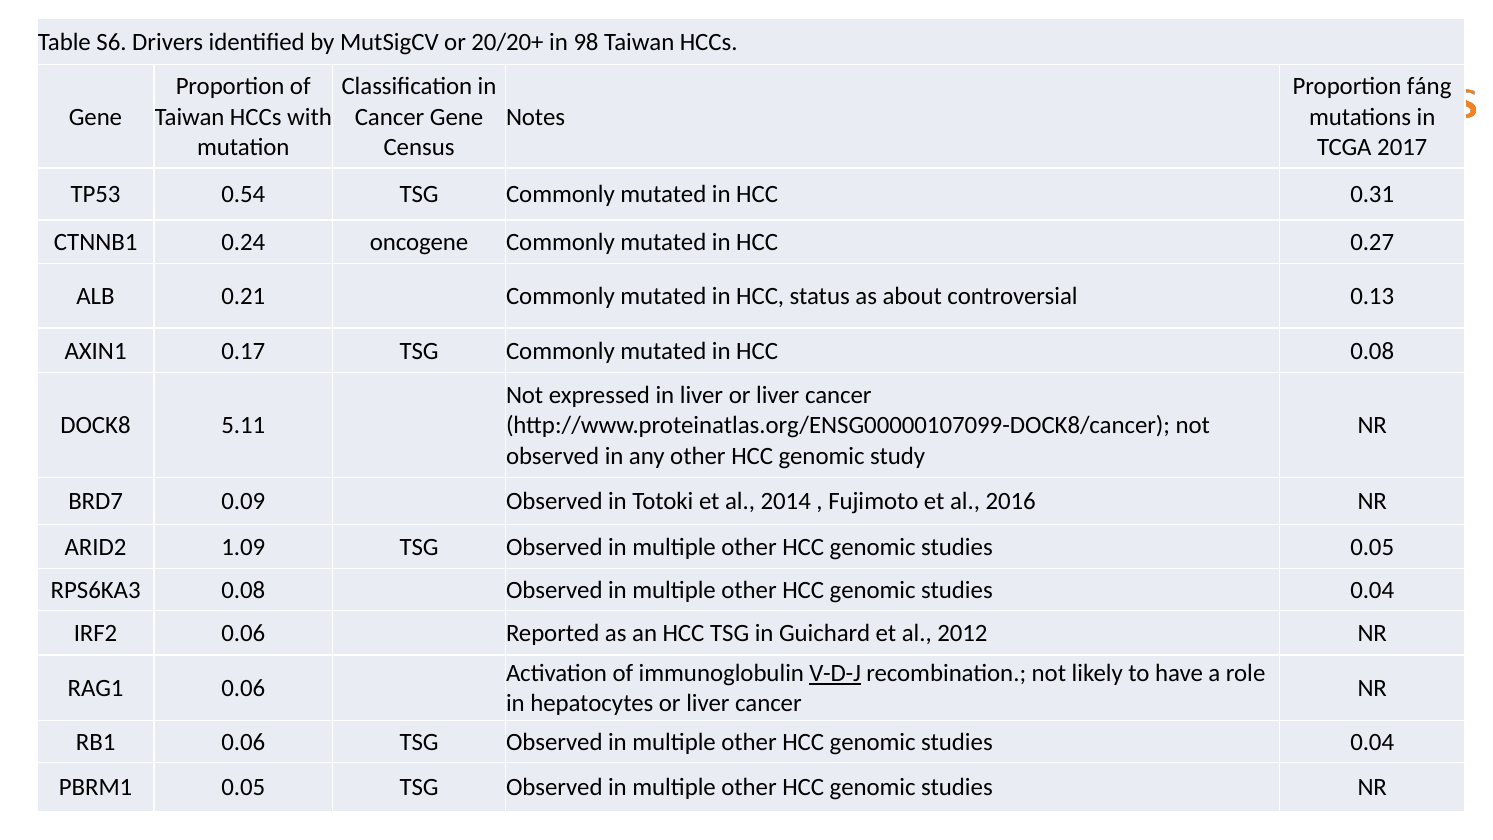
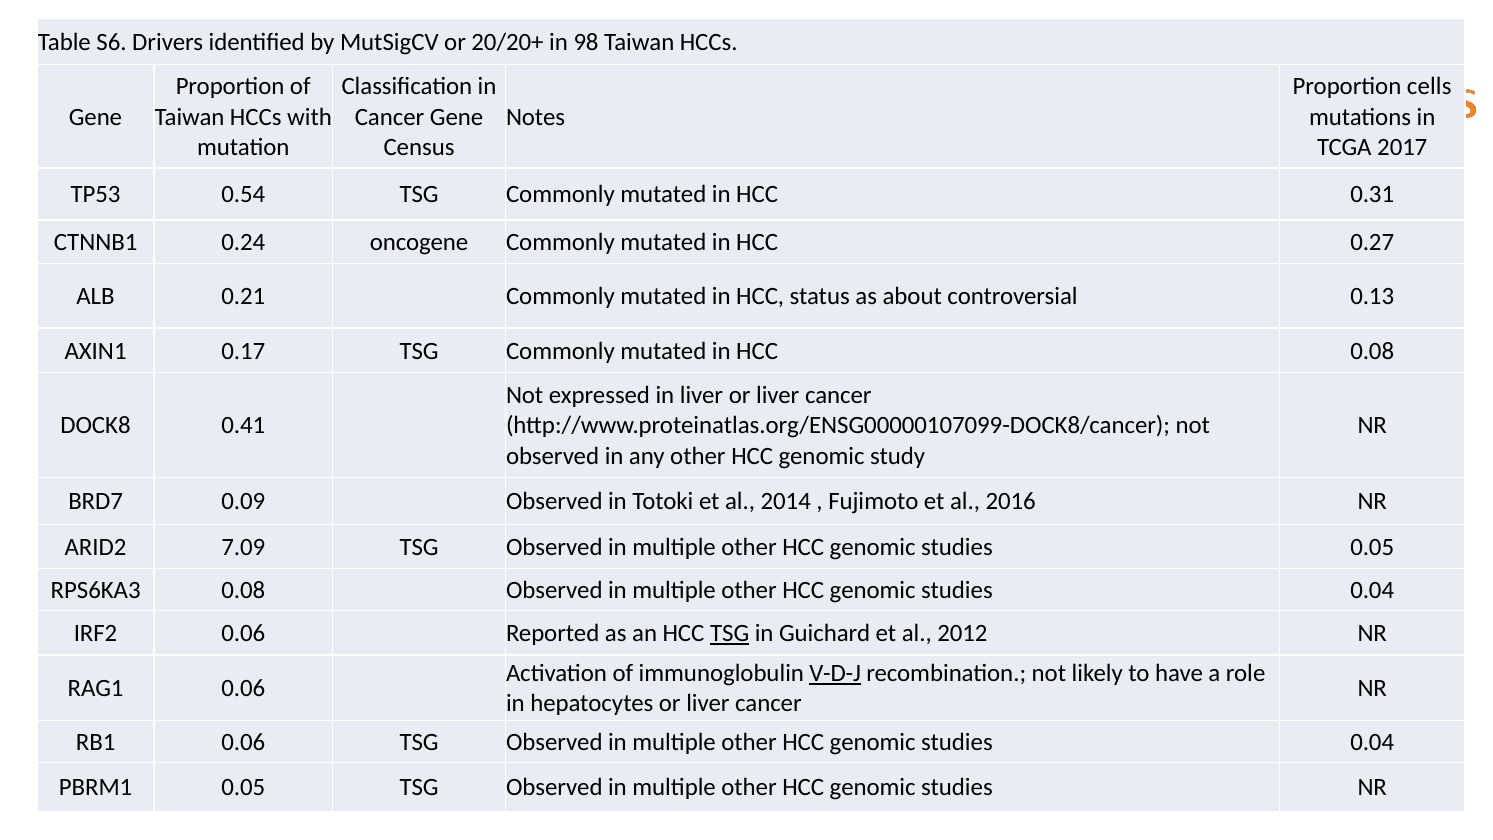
fáng: fáng -> cells
5.11: 5.11 -> 0.41
1.09: 1.09 -> 7.09
TSG at (730, 633) underline: none -> present
